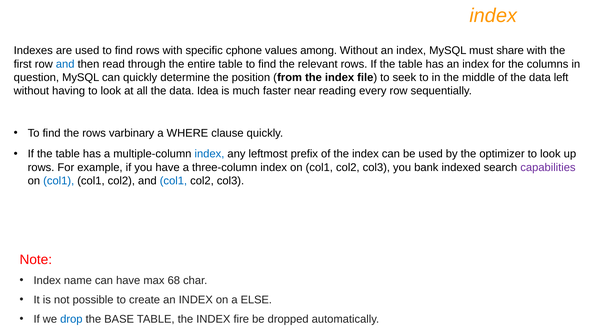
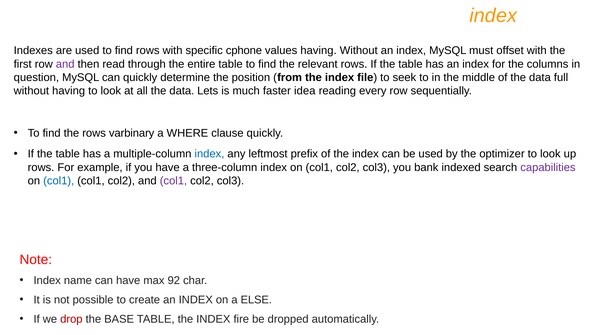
values among: among -> having
share: share -> offset
and at (65, 64) colour: blue -> purple
left: left -> full
Idea: Idea -> Lets
near: near -> idea
col1 at (173, 181) colour: blue -> purple
68: 68 -> 92
drop colour: blue -> red
